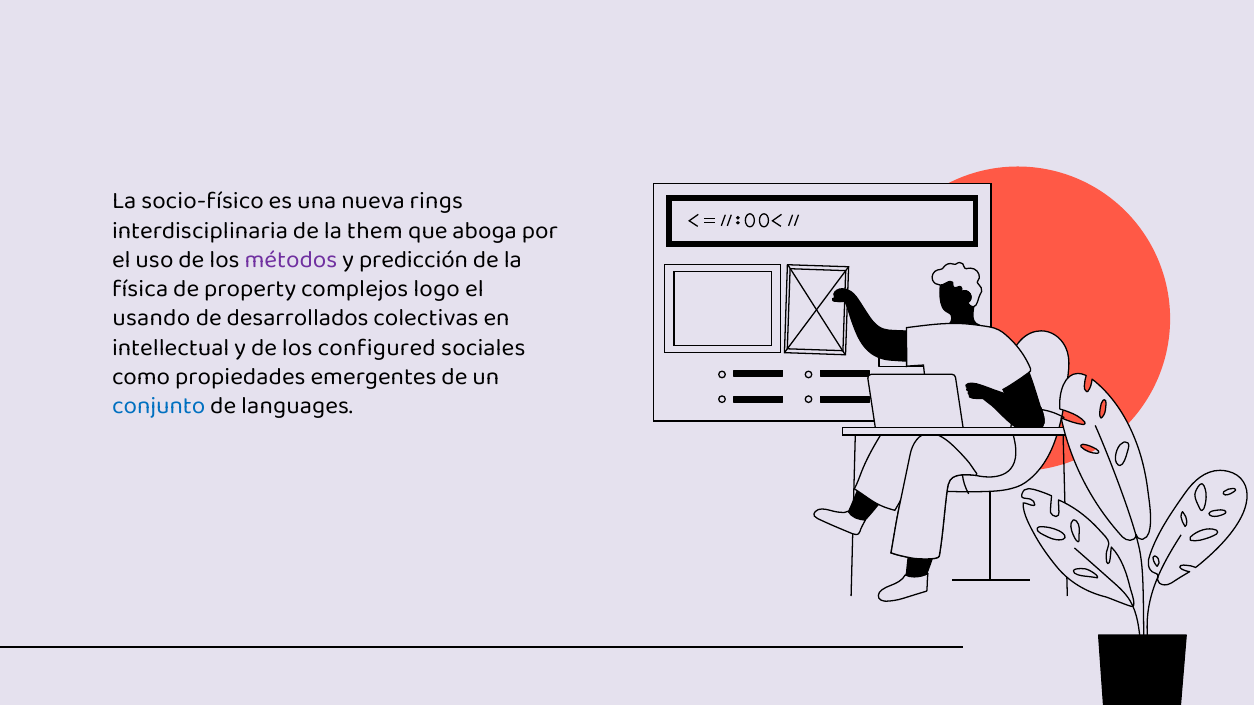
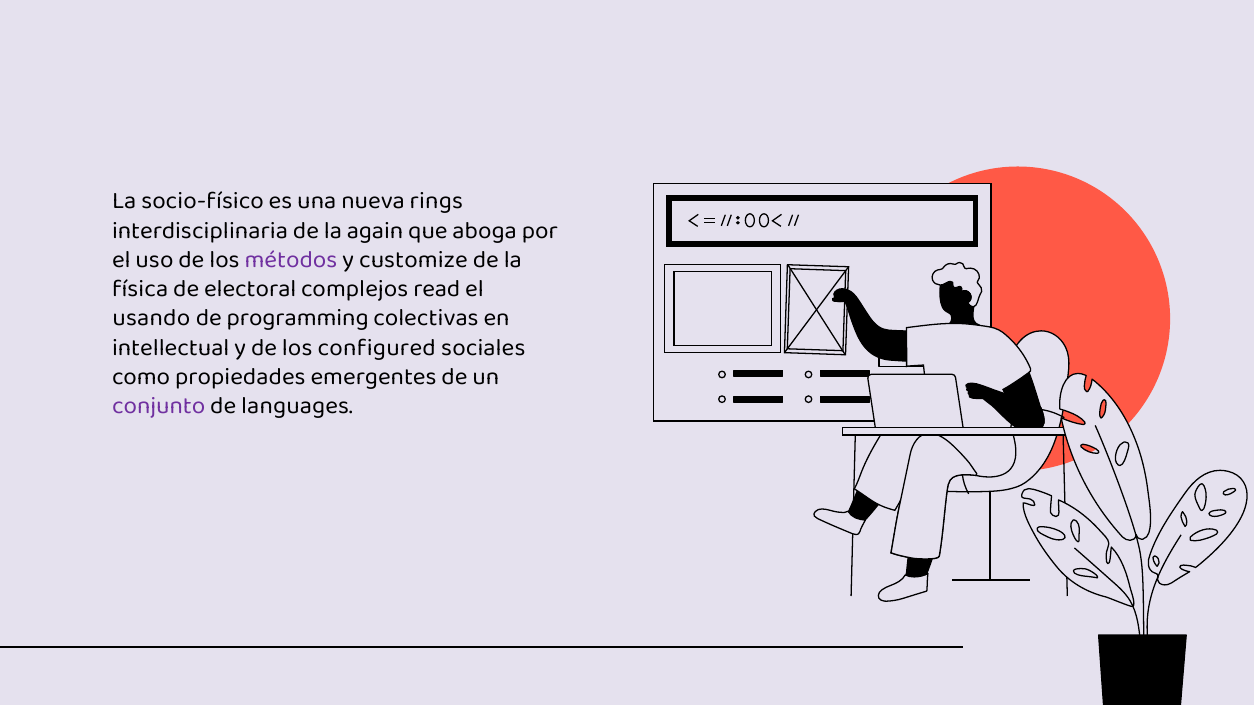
them: them -> again
predicción: predicción -> customize
property: property -> electoral
logo: logo -> read
desarrollados: desarrollados -> programming
conjunto colour: blue -> purple
